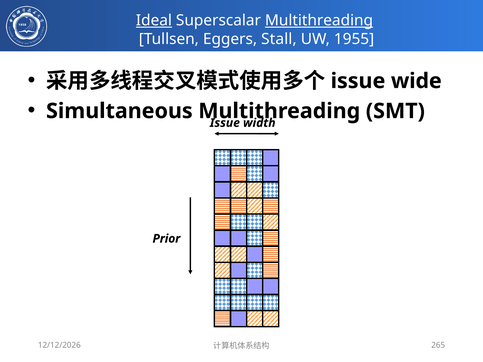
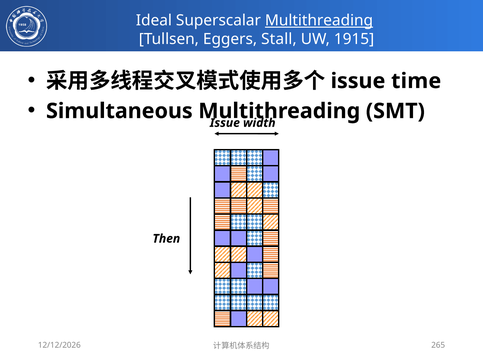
Ideal underline: present -> none
1955: 1955 -> 1915
wide: wide -> time
Prior: Prior -> Then
